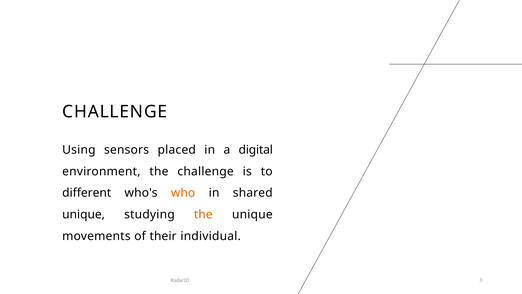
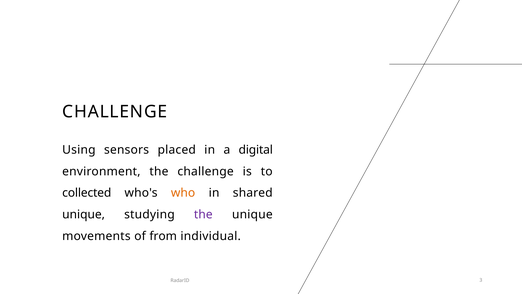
different: different -> collected
the at (203, 214) colour: orange -> purple
their: their -> from
